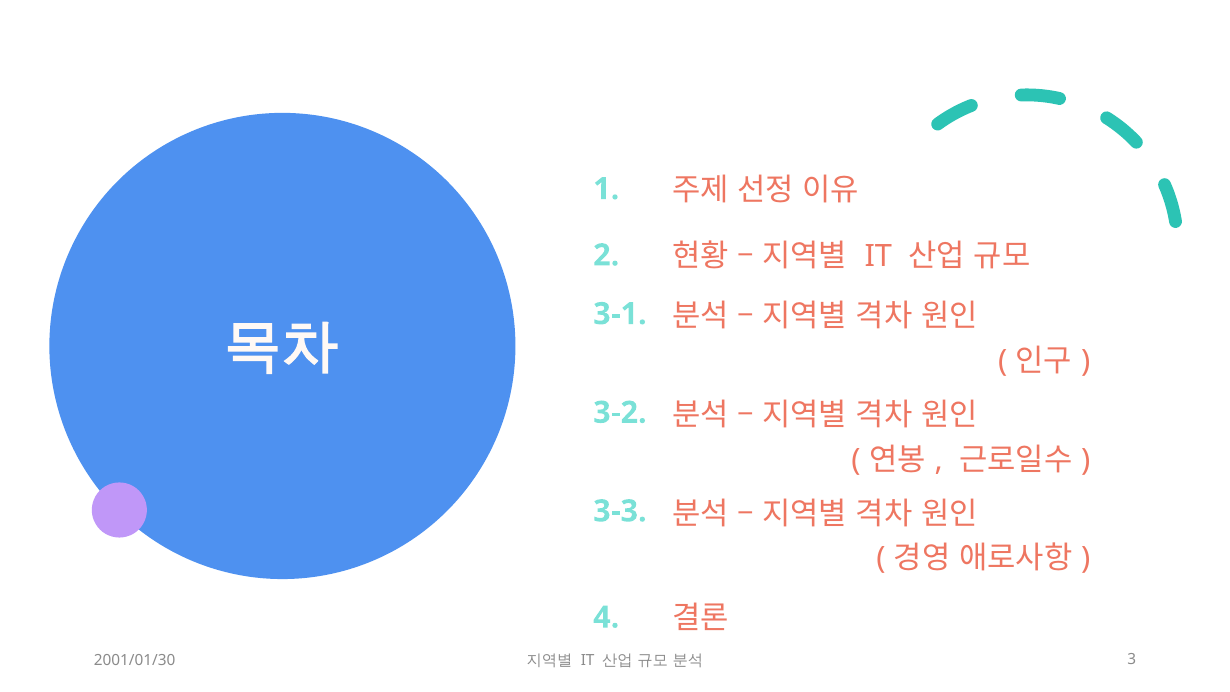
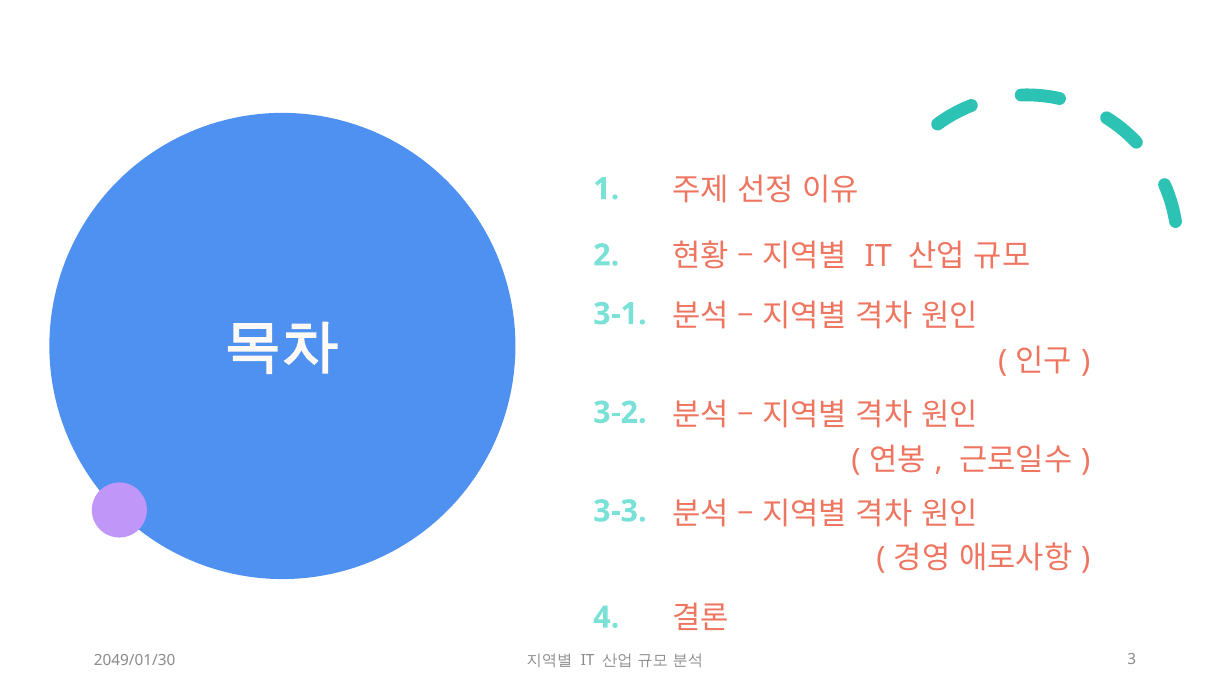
2001/01/30: 2001/01/30 -> 2049/01/30
